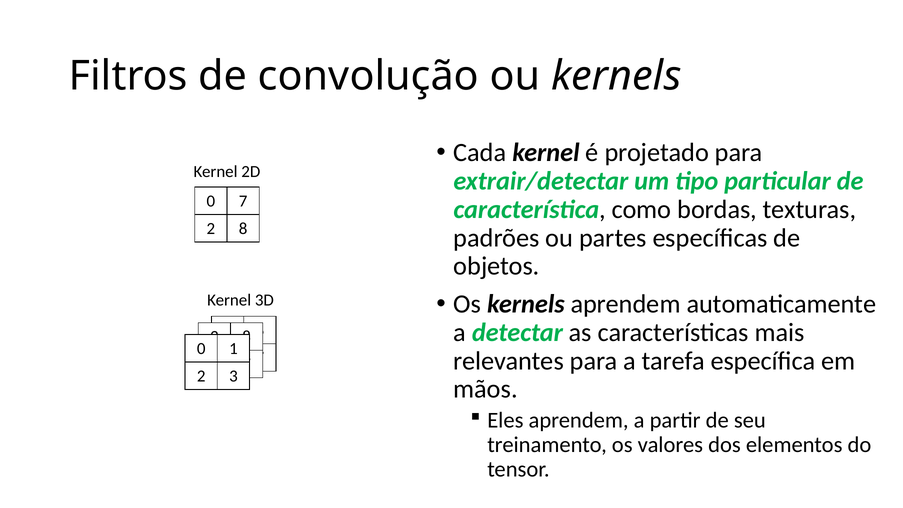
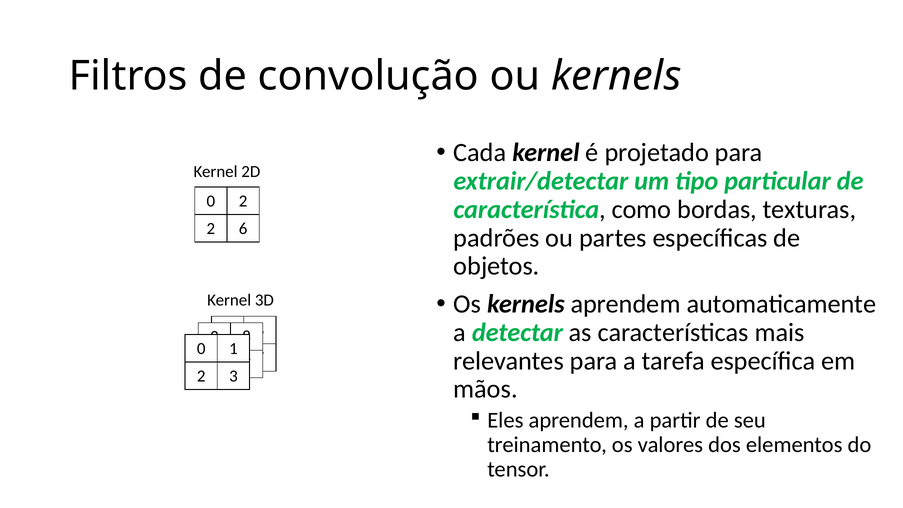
0 7: 7 -> 2
2 8: 8 -> 6
